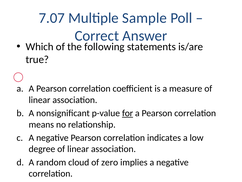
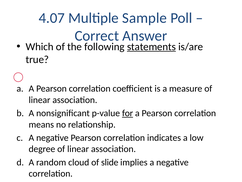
7.07: 7.07 -> 4.07
statements underline: none -> present
zero: zero -> slide
